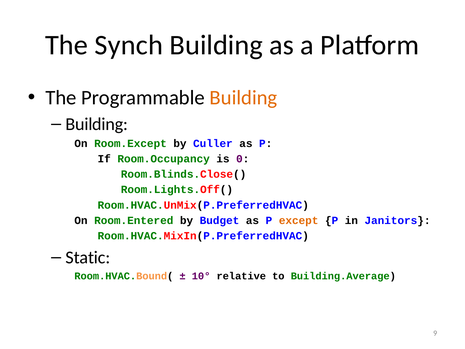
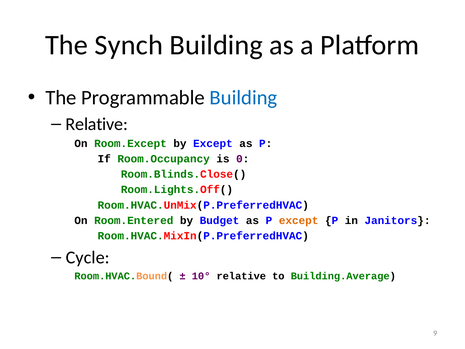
Building at (243, 98) colour: orange -> blue
Building at (97, 124): Building -> Relative
by Culler: Culler -> Except
Static: Static -> Cycle
